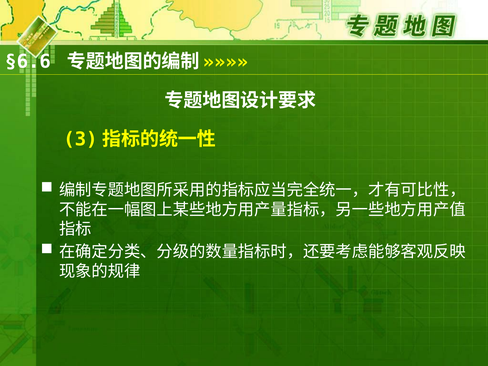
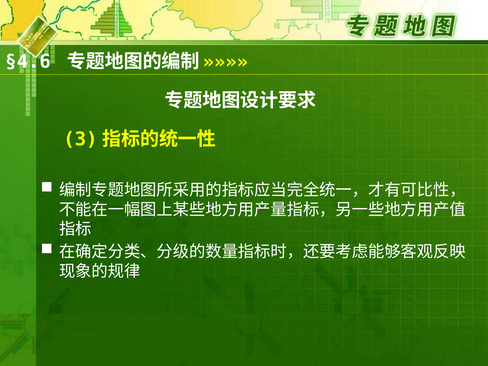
§6.6: §6.6 -> §4.6
